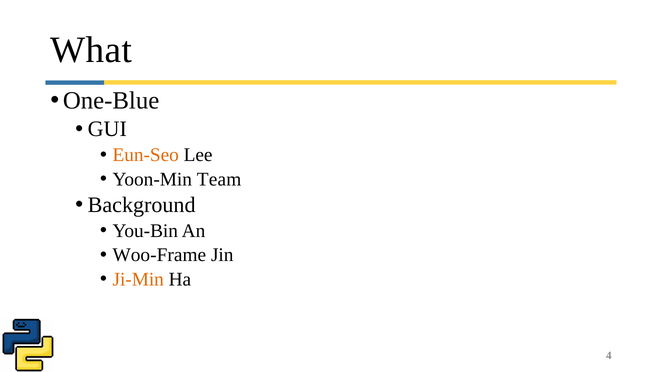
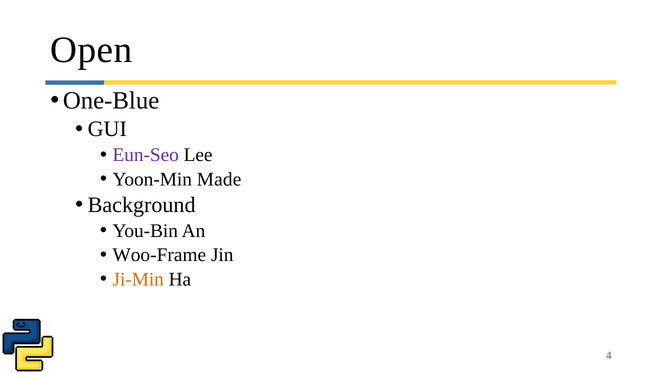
What: What -> Open
Eun-Seo colour: orange -> purple
Team: Team -> Made
